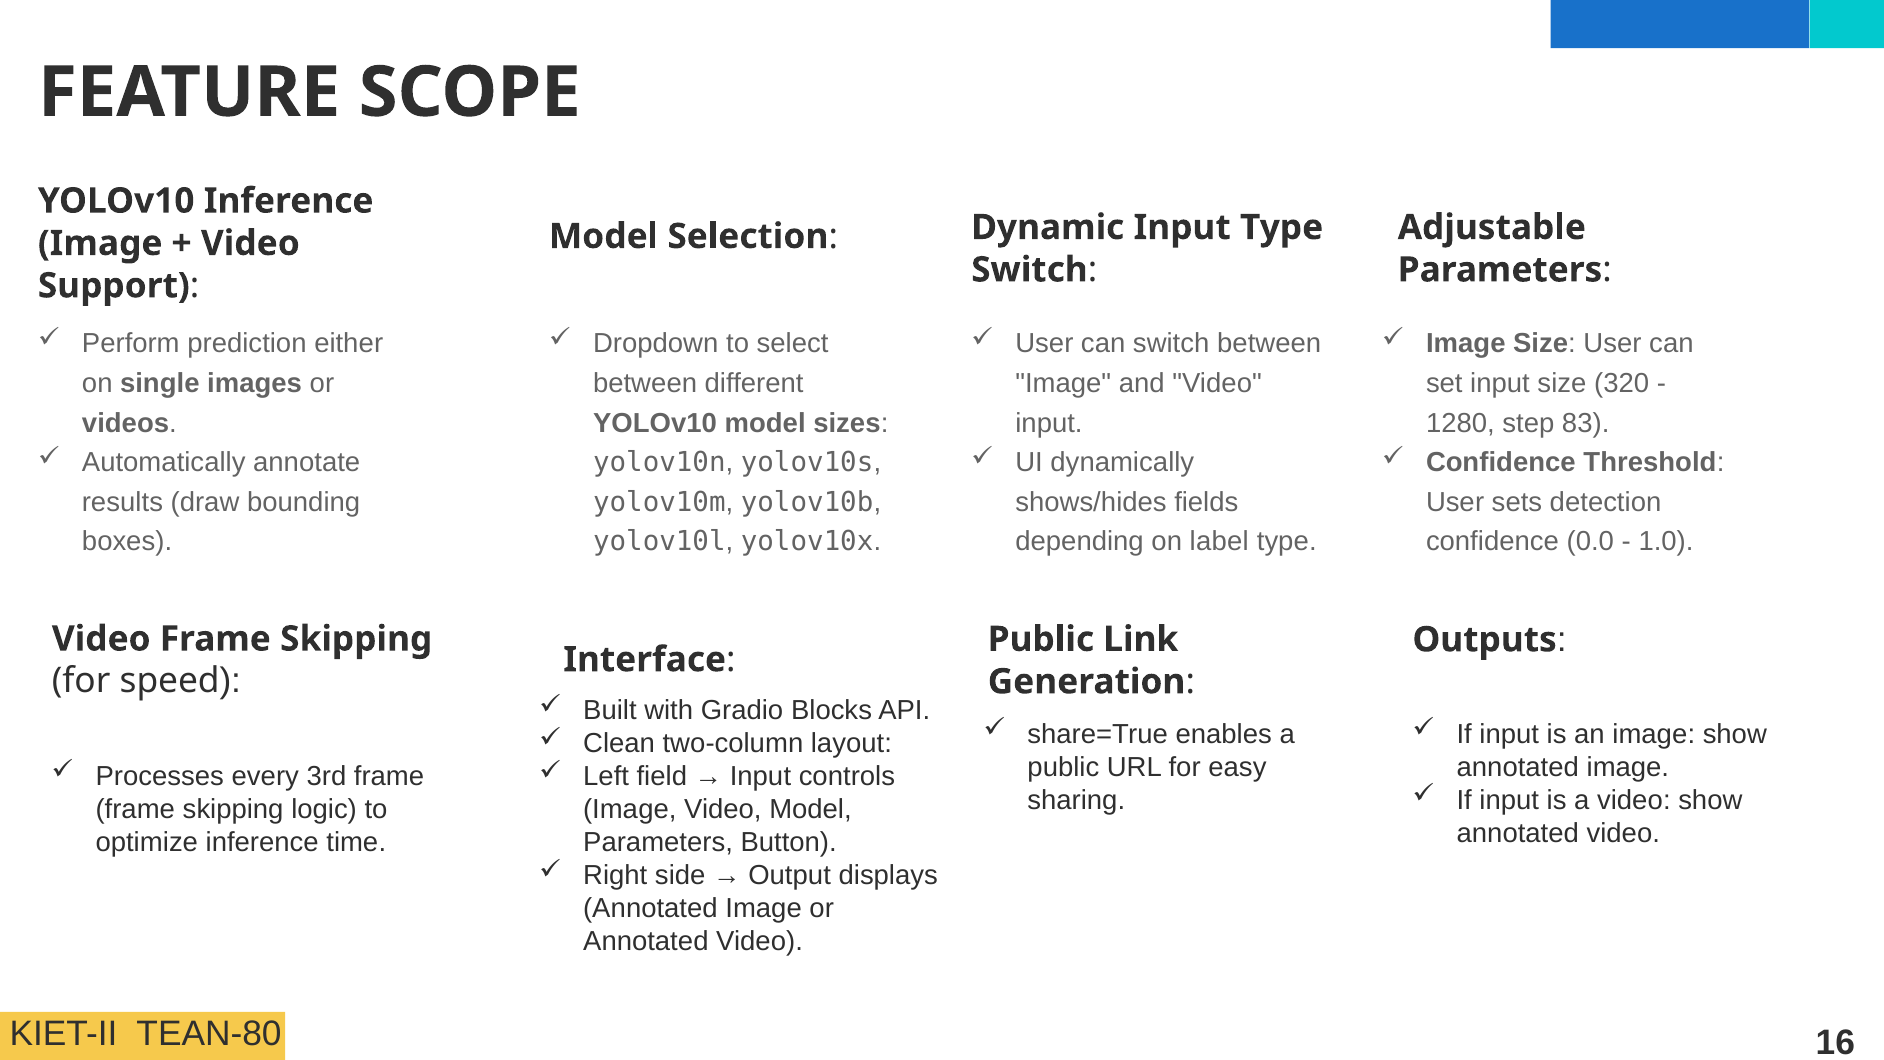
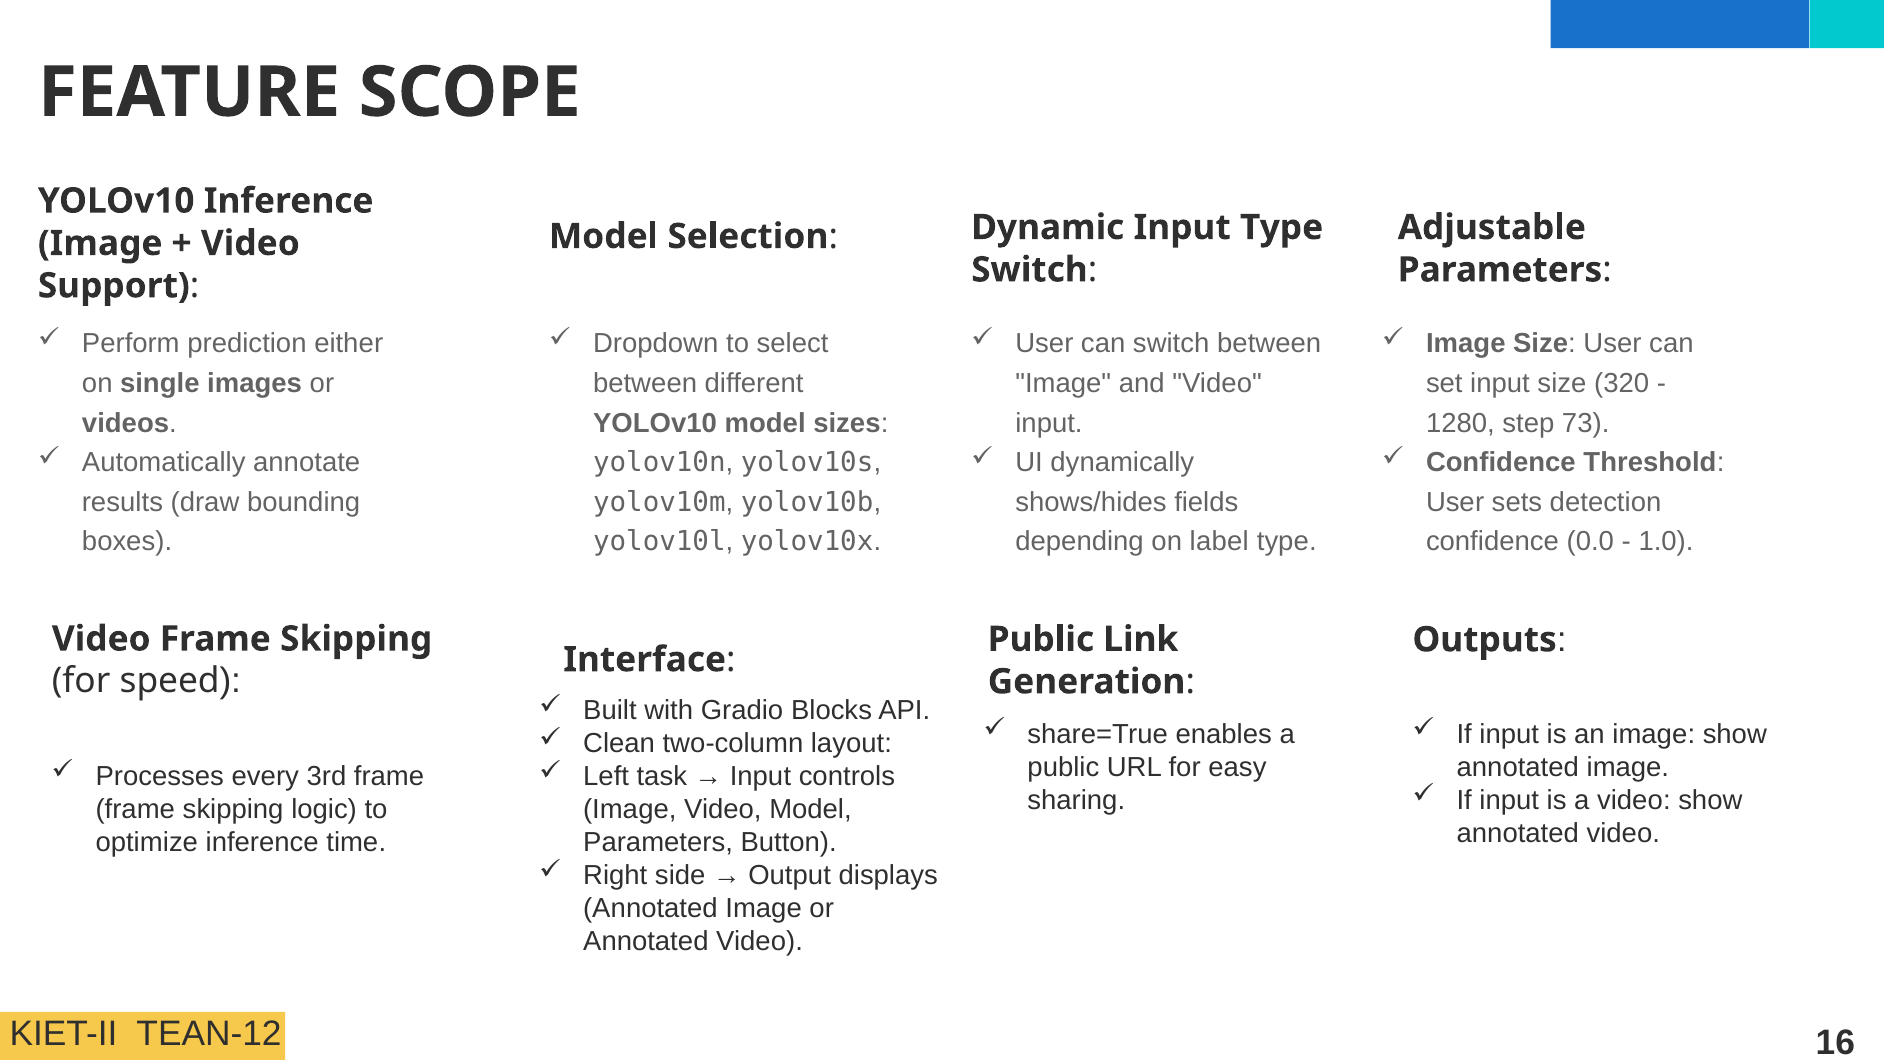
83: 83 -> 73
field: field -> task
TEAN-80: TEAN-80 -> TEAN-12
